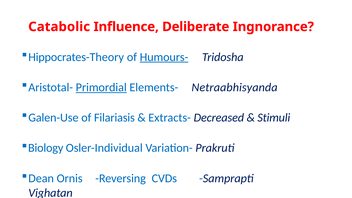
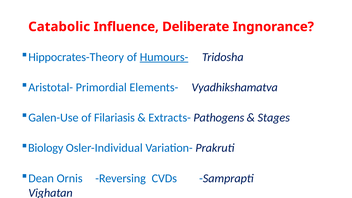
Primordial underline: present -> none
Netraabhisyanda: Netraabhisyanda -> Vyadhikshamatva
Decreased: Decreased -> Pathogens
Stimuli: Stimuli -> Stages
